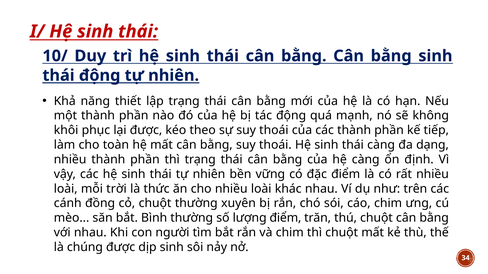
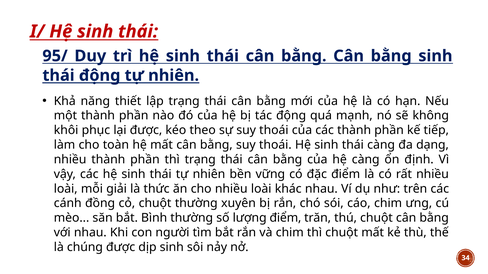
10/: 10/ -> 95/
trời: trời -> giải
